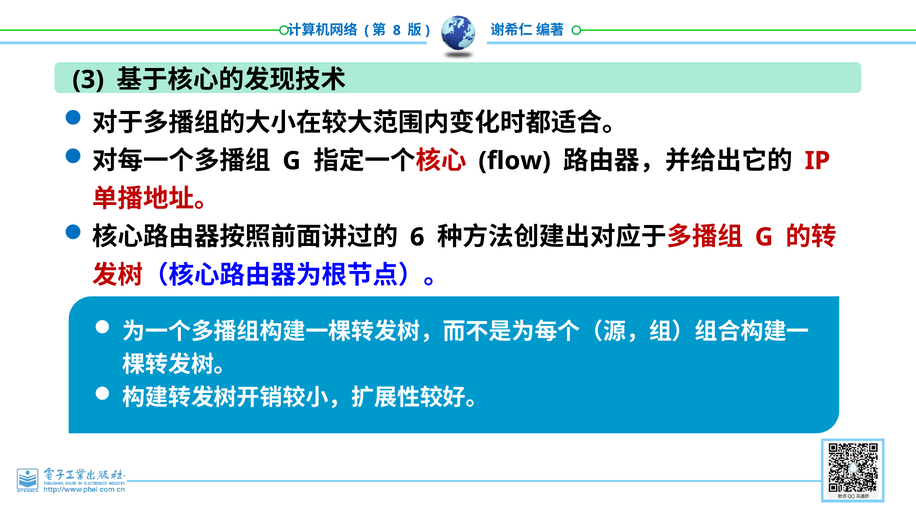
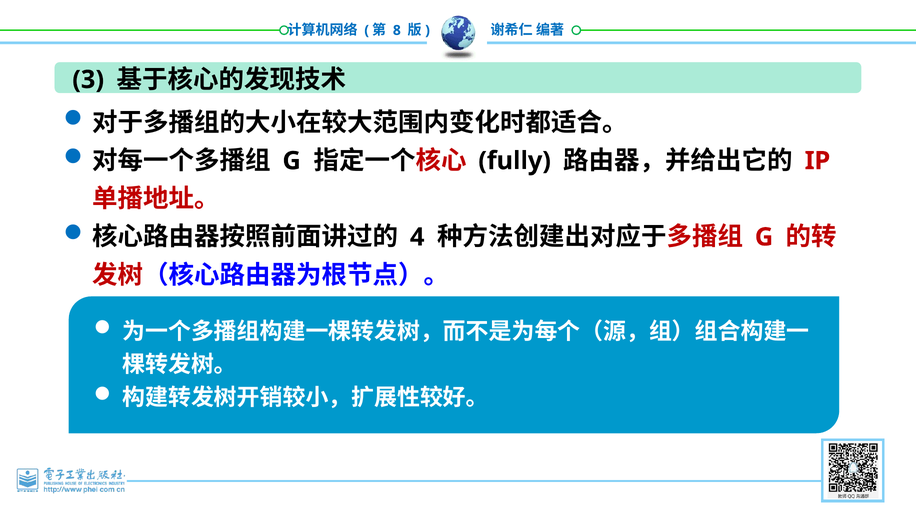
flow: flow -> fully
6: 6 -> 4
